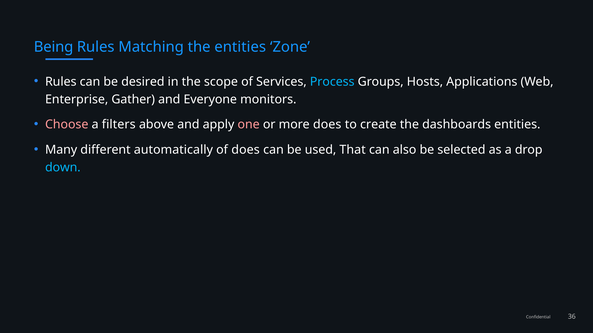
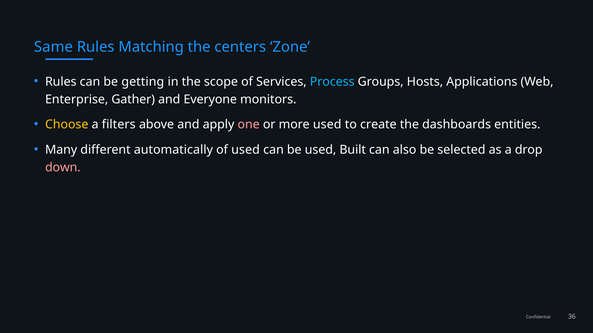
Being: Being -> Same
the entities: entities -> centers
desired: desired -> getting
Choose colour: pink -> yellow
more does: does -> used
of does: does -> used
That: That -> Built
down colour: light blue -> pink
